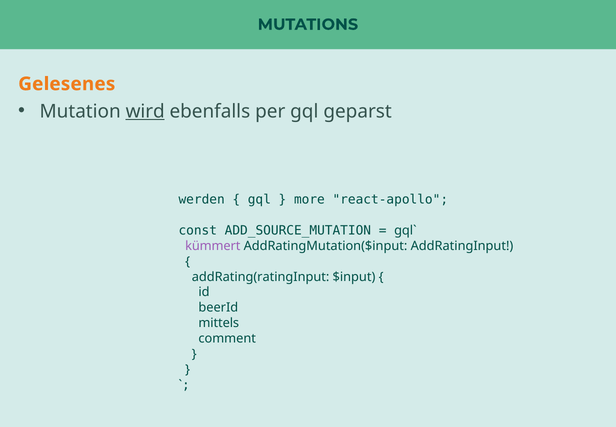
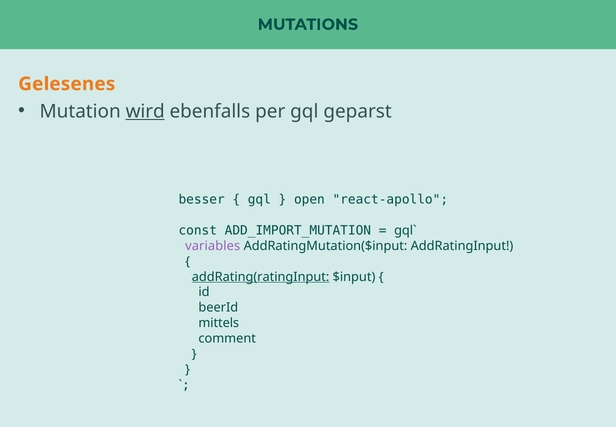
werden: werden -> besser
more: more -> open
ADD_SOURCE_MUTATION: ADD_SOURCE_MUTATION -> ADD_IMPORT_MUTATION
kümmert: kümmert -> variables
addRating(ratingInput underline: none -> present
